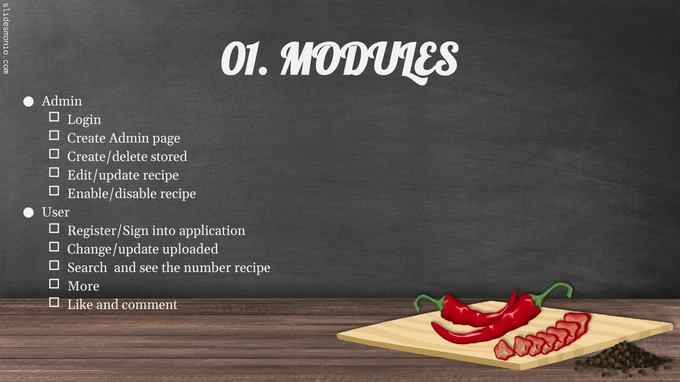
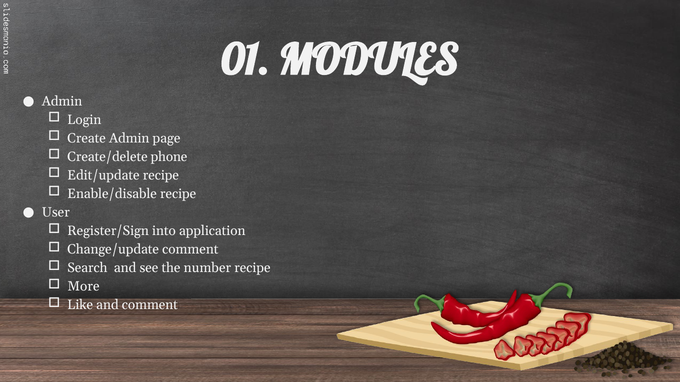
stored: stored -> phone
Change/update uploaded: uploaded -> comment
